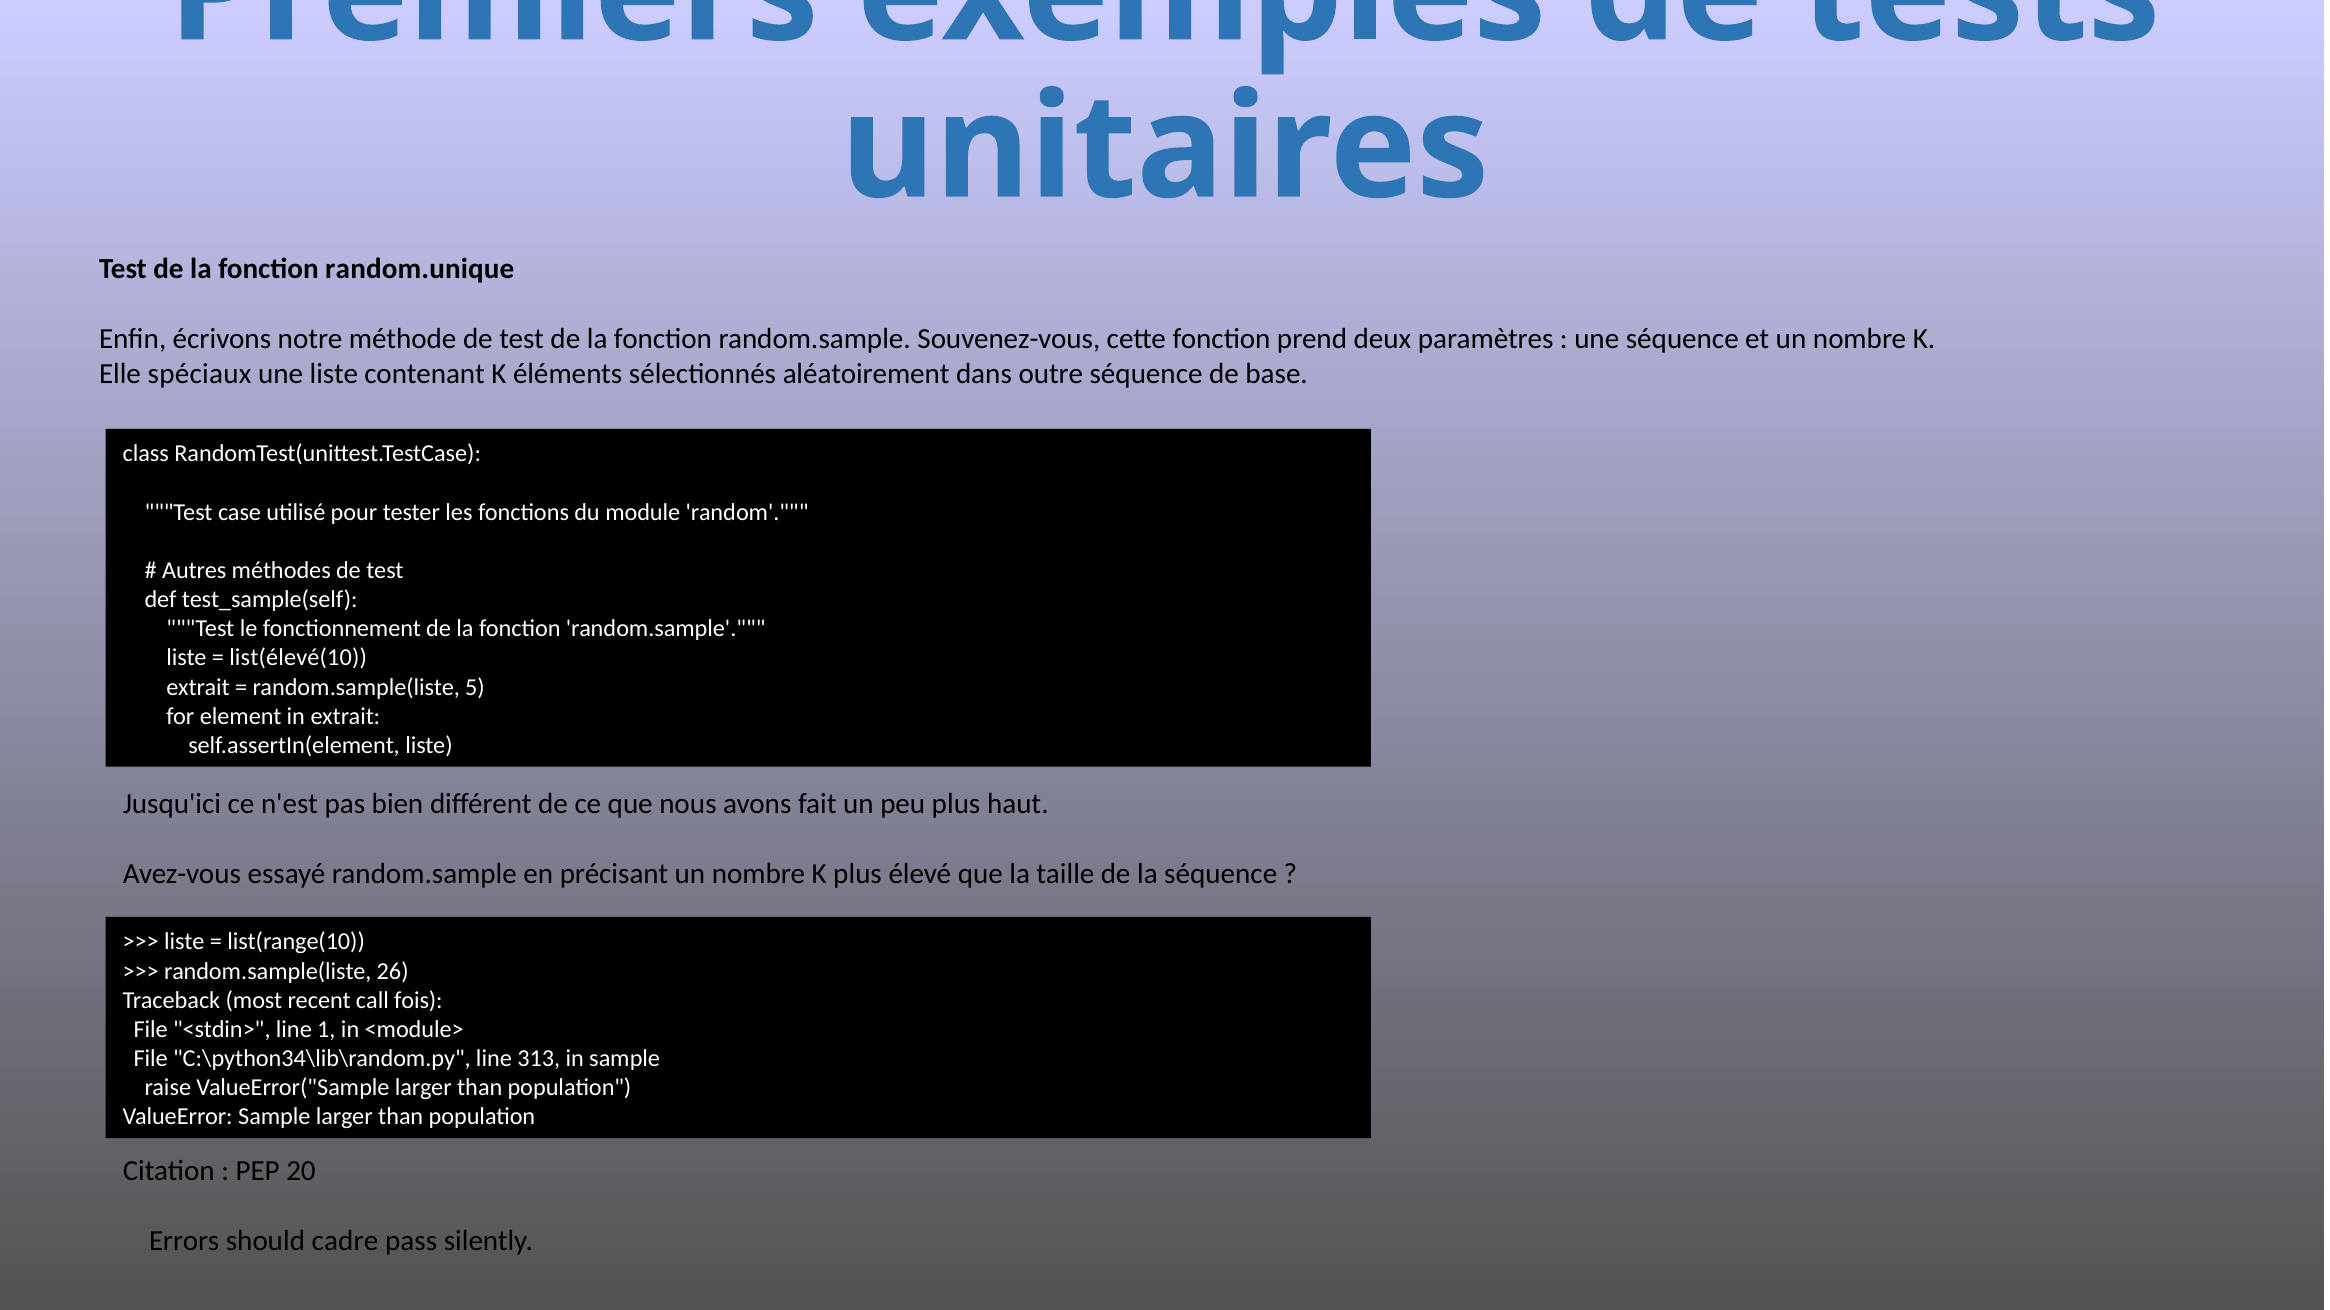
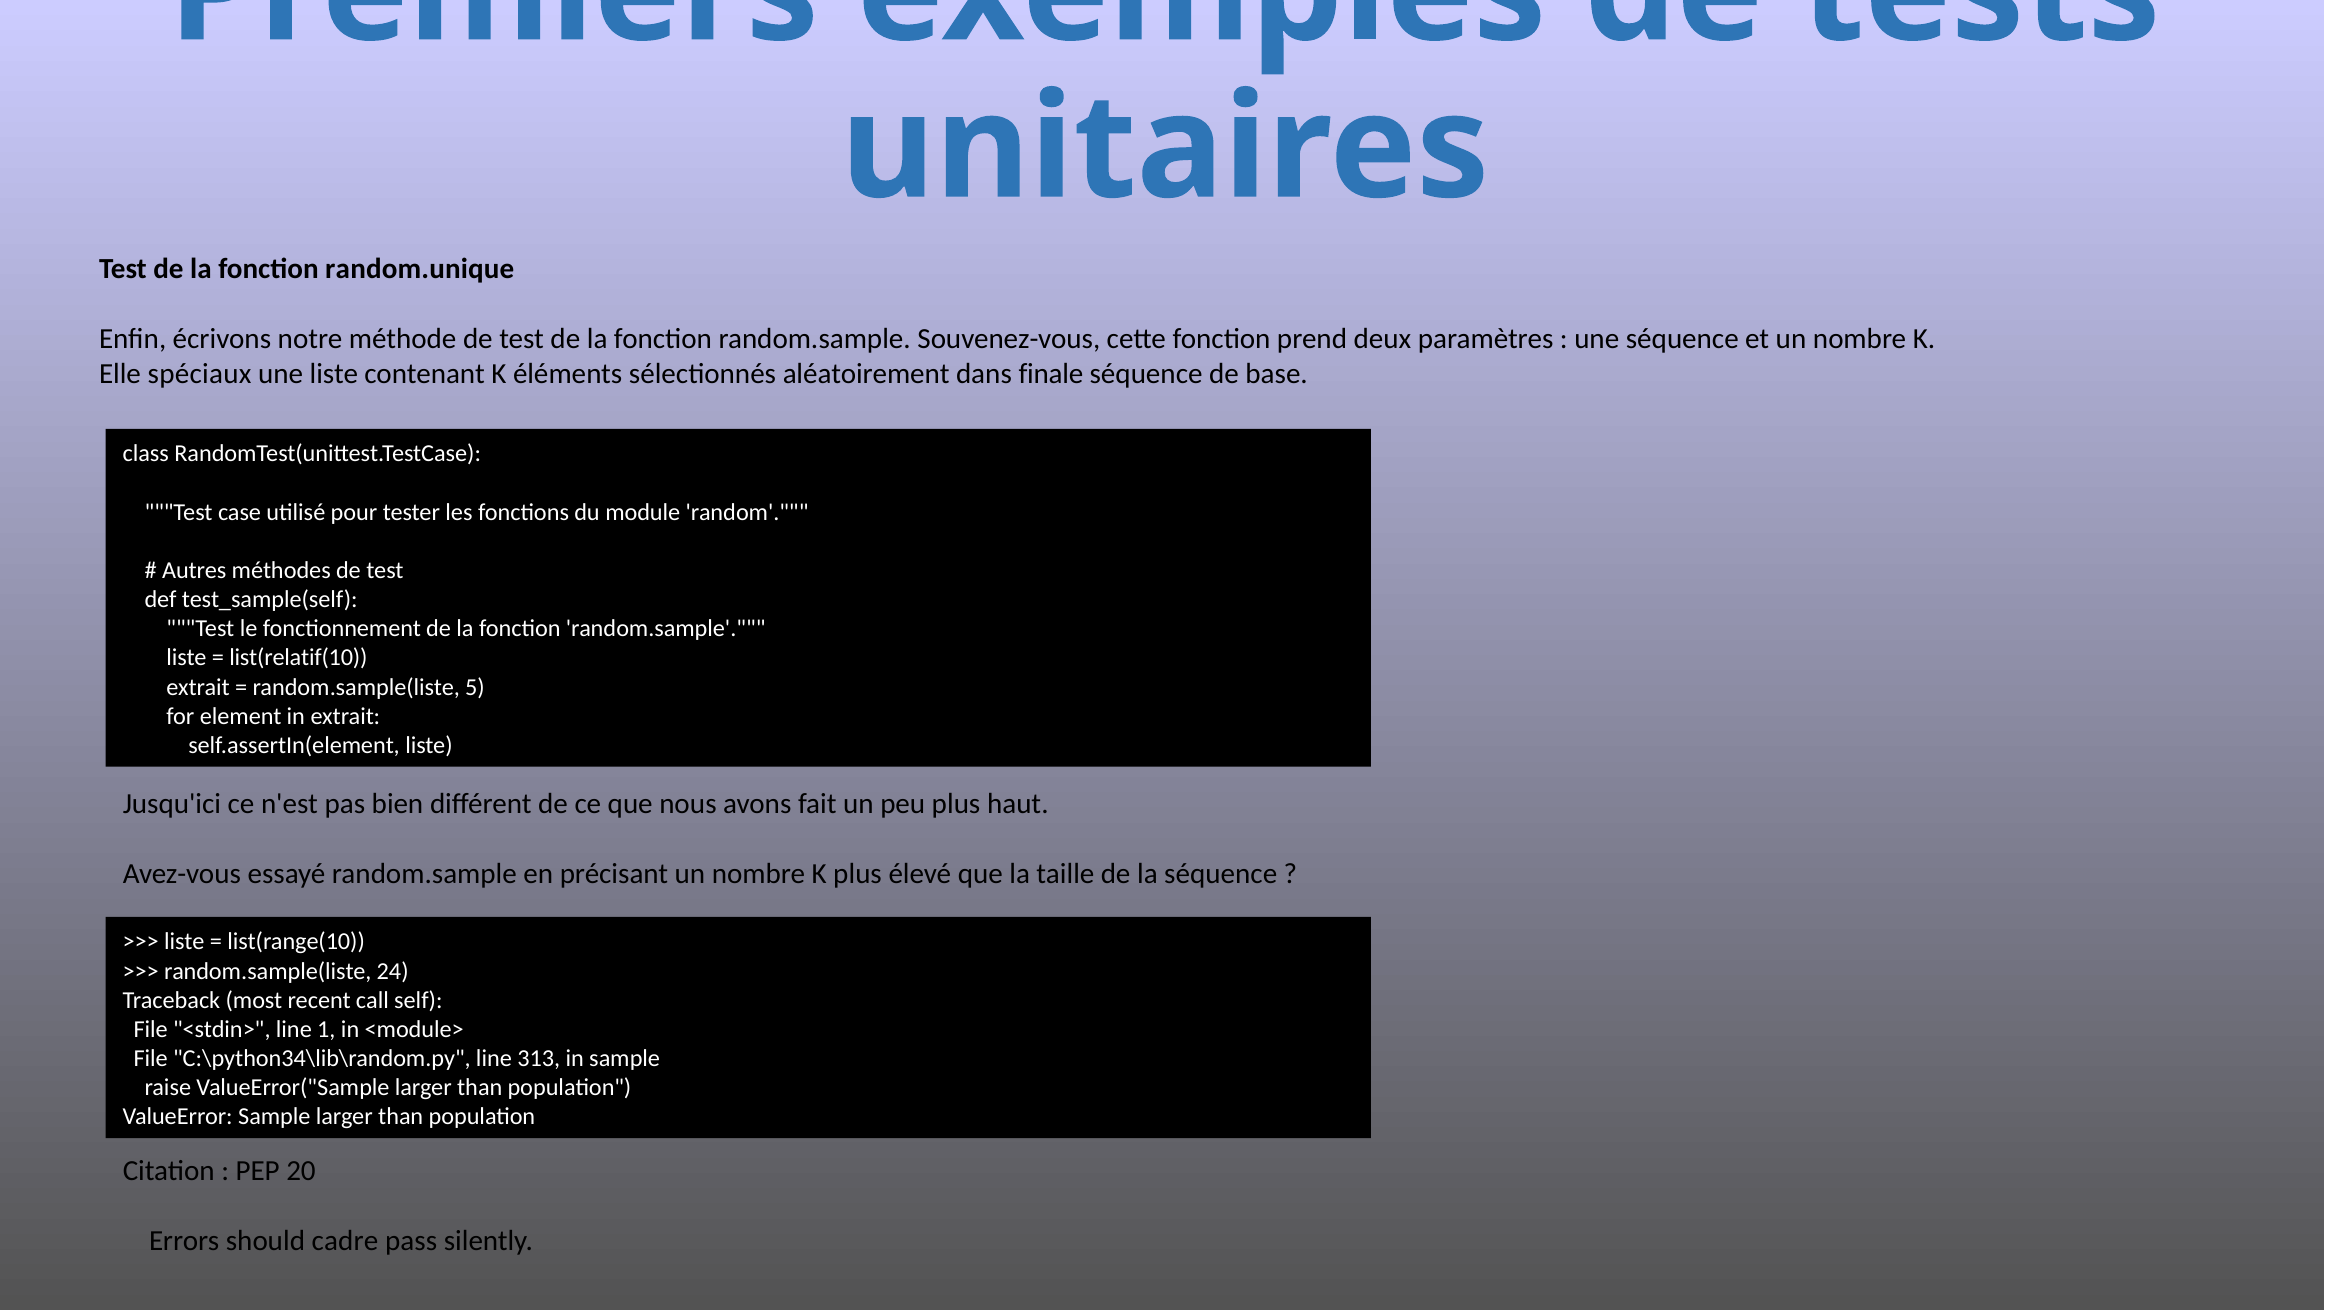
outre: outre -> finale
list(élevé(10: list(élevé(10 -> list(relatif(10
26: 26 -> 24
fois: fois -> self
